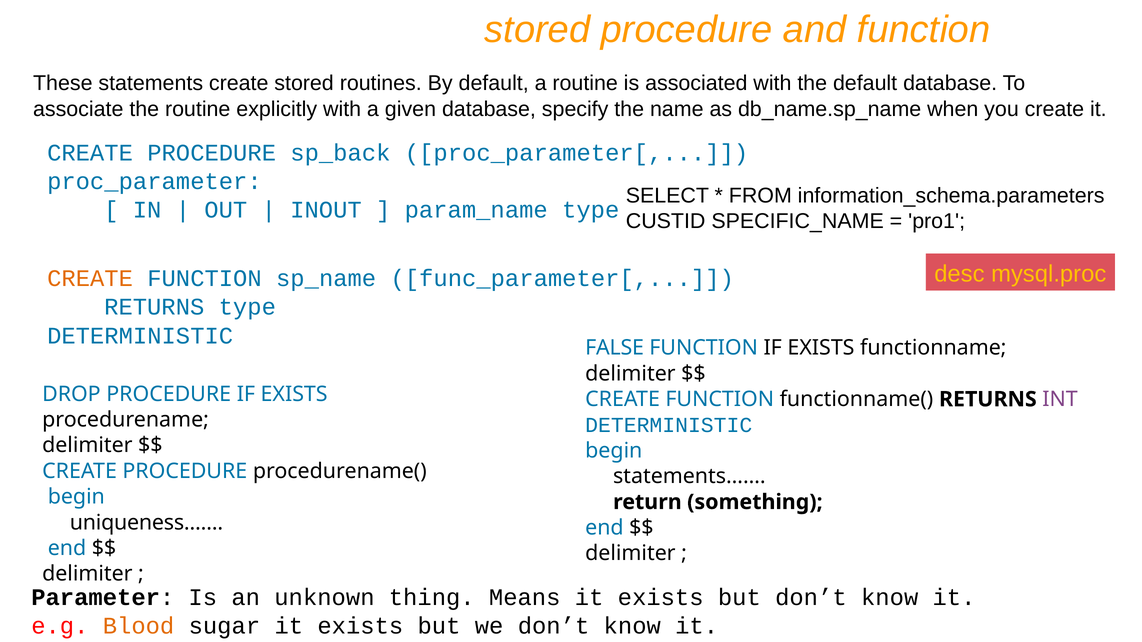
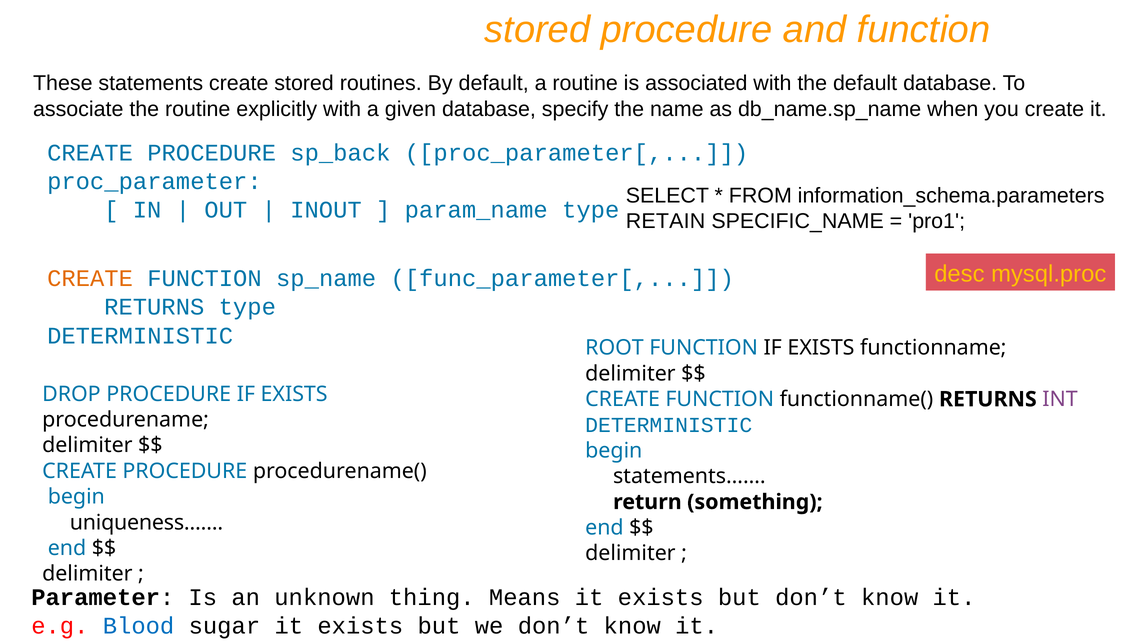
CUSTID: CUSTID -> RETAIN
FALSE: FALSE -> ROOT
Blood colour: orange -> blue
